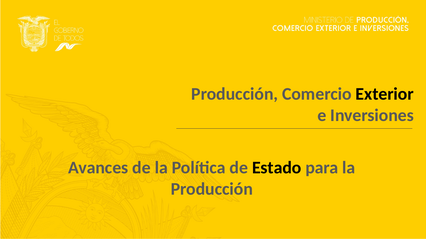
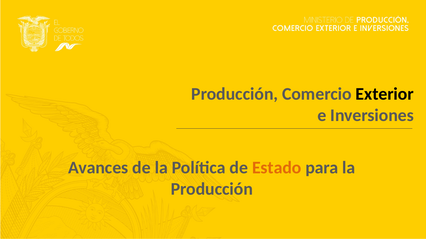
Estado colour: black -> orange
